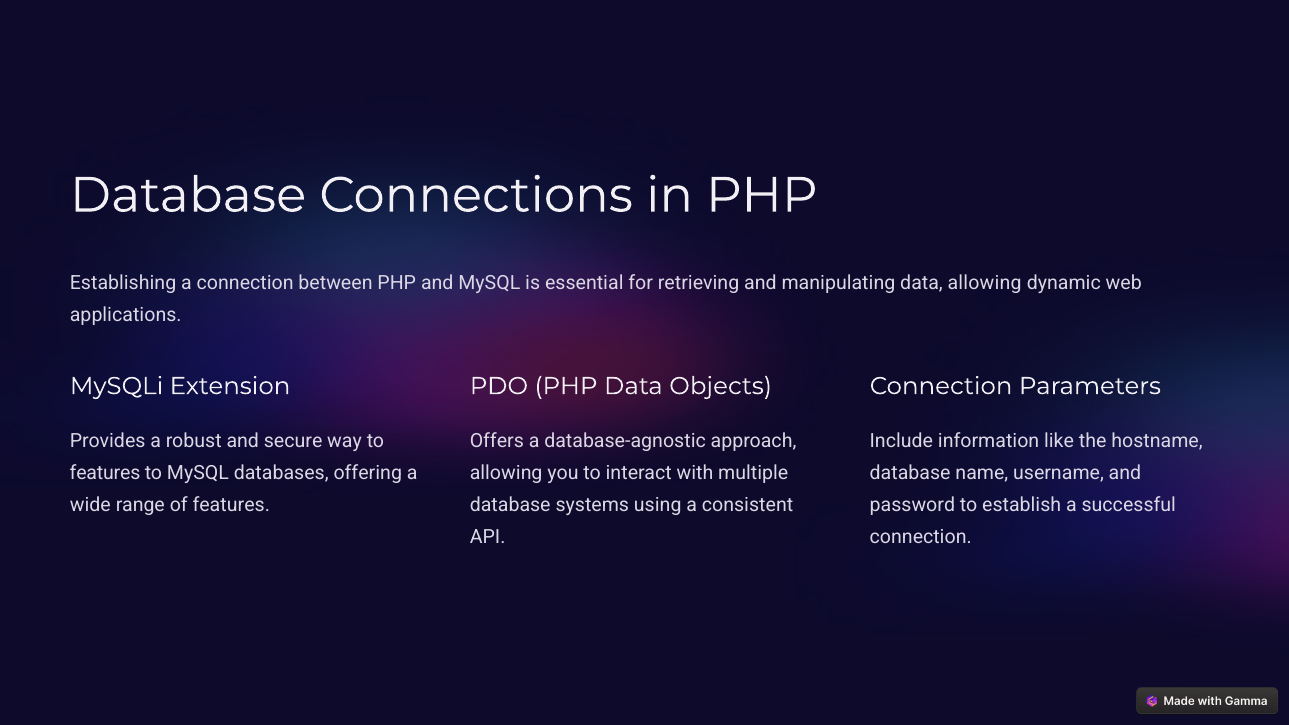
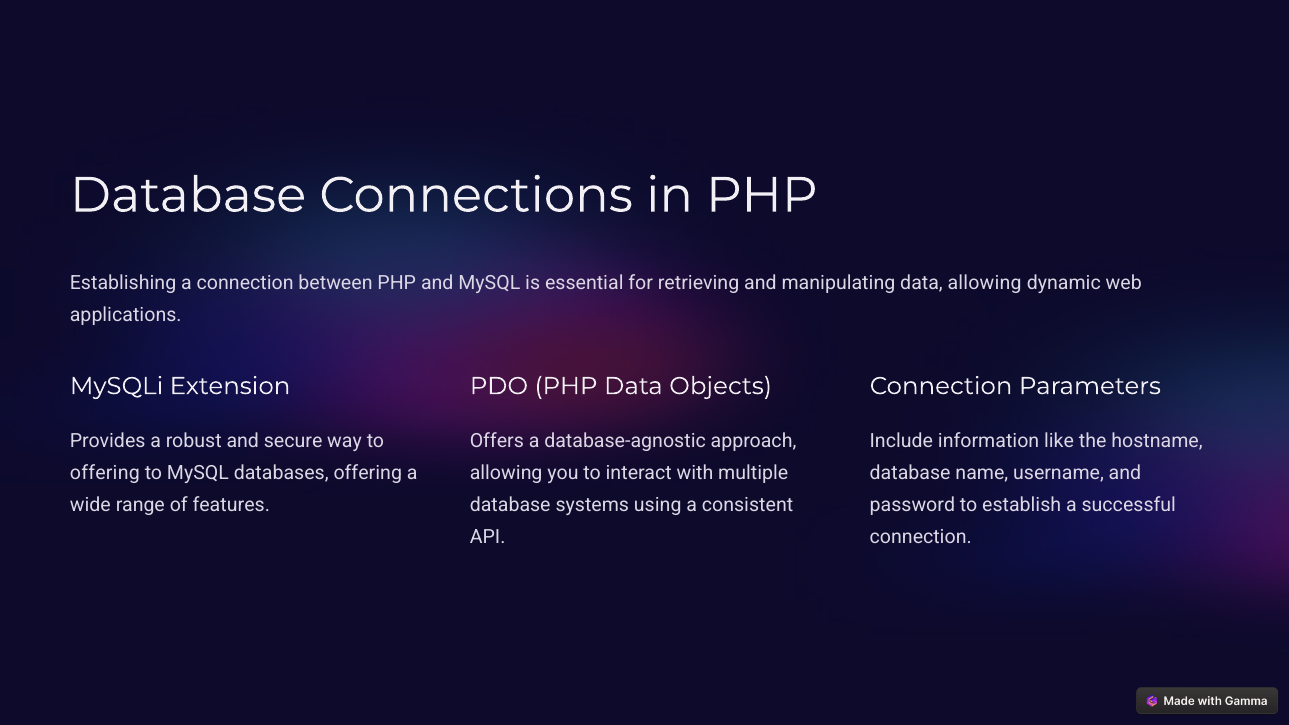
features at (105, 473): features -> offering
